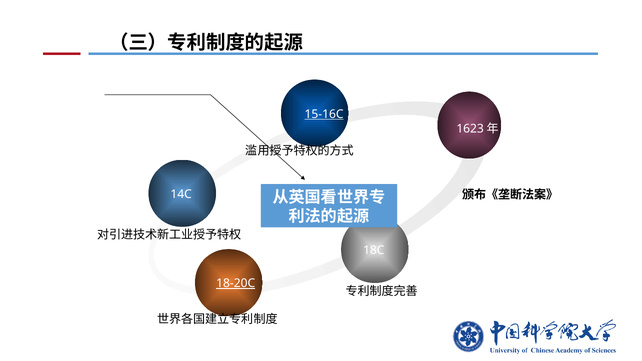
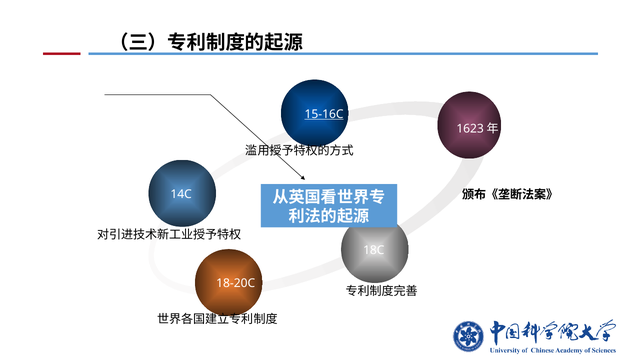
18-20C underline: present -> none
